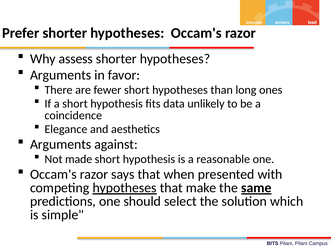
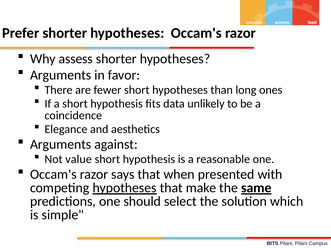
made: made -> value
